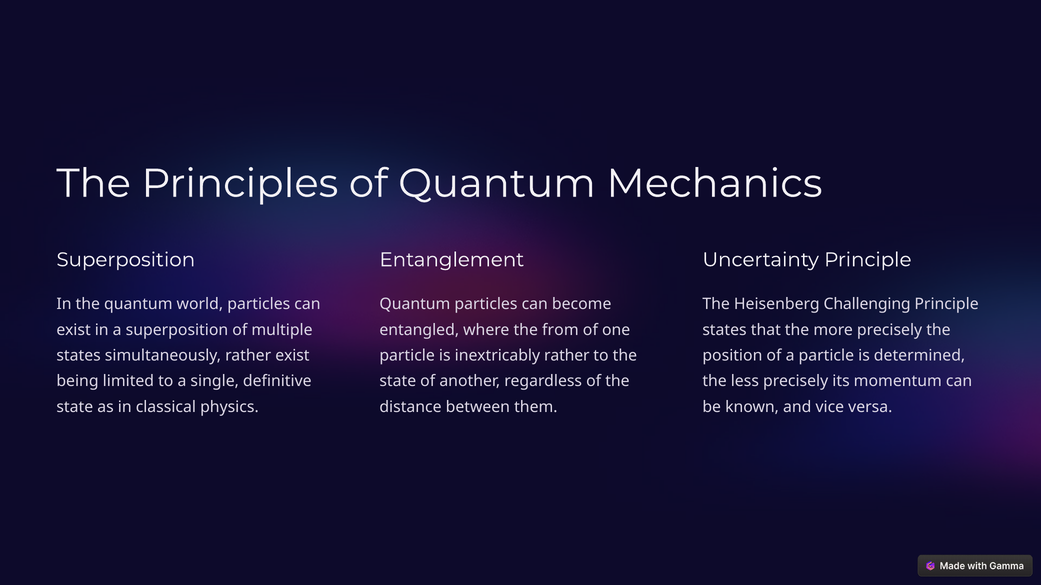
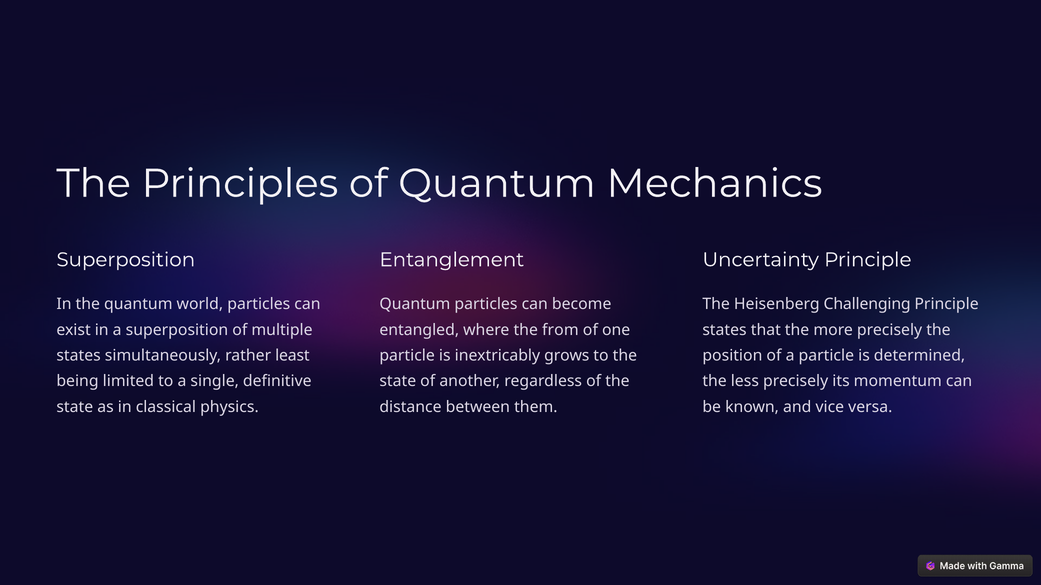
rather exist: exist -> least
inextricably rather: rather -> grows
